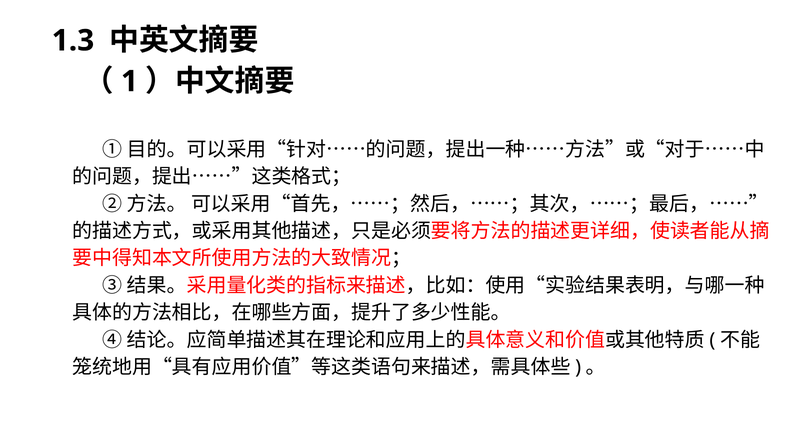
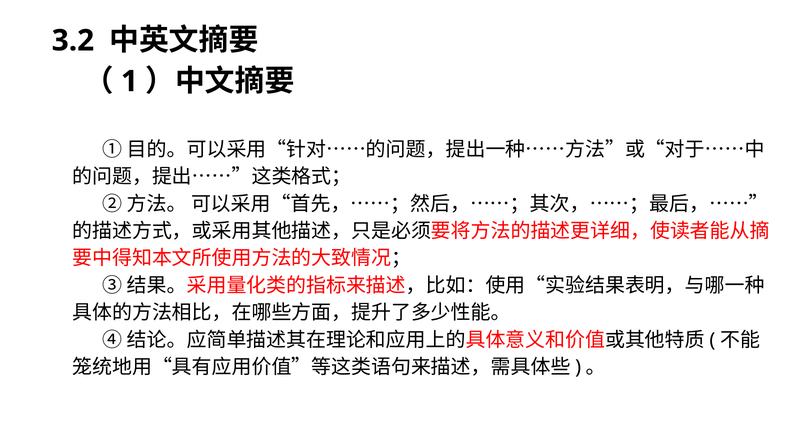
1.3: 1.3 -> 3.2
